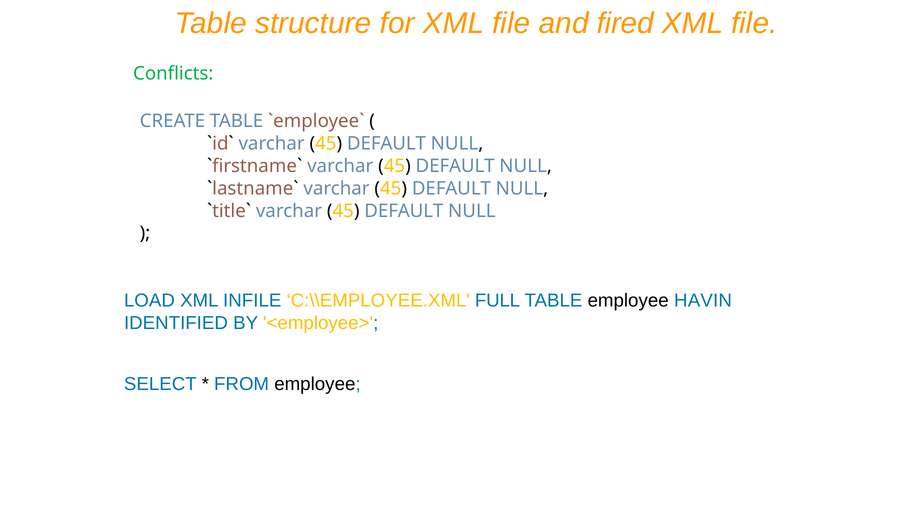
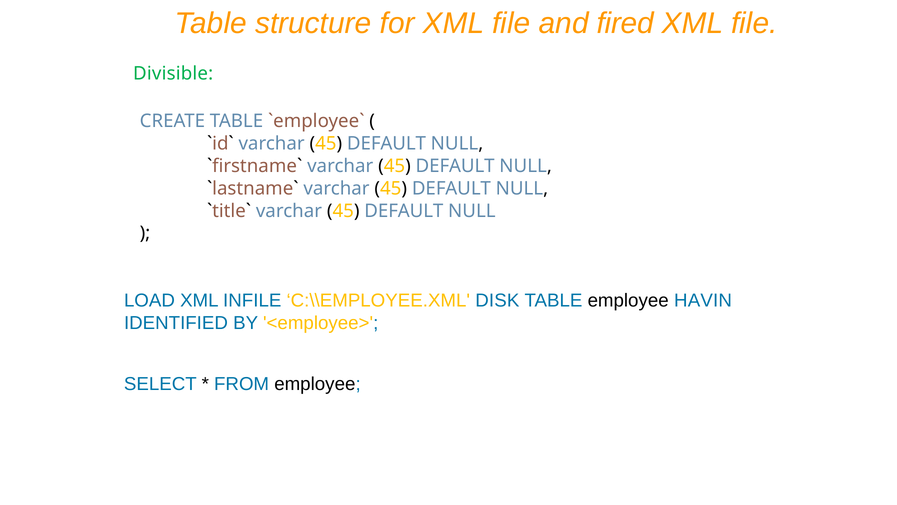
Conflicts: Conflicts -> Divisible
FULL: FULL -> DISK
